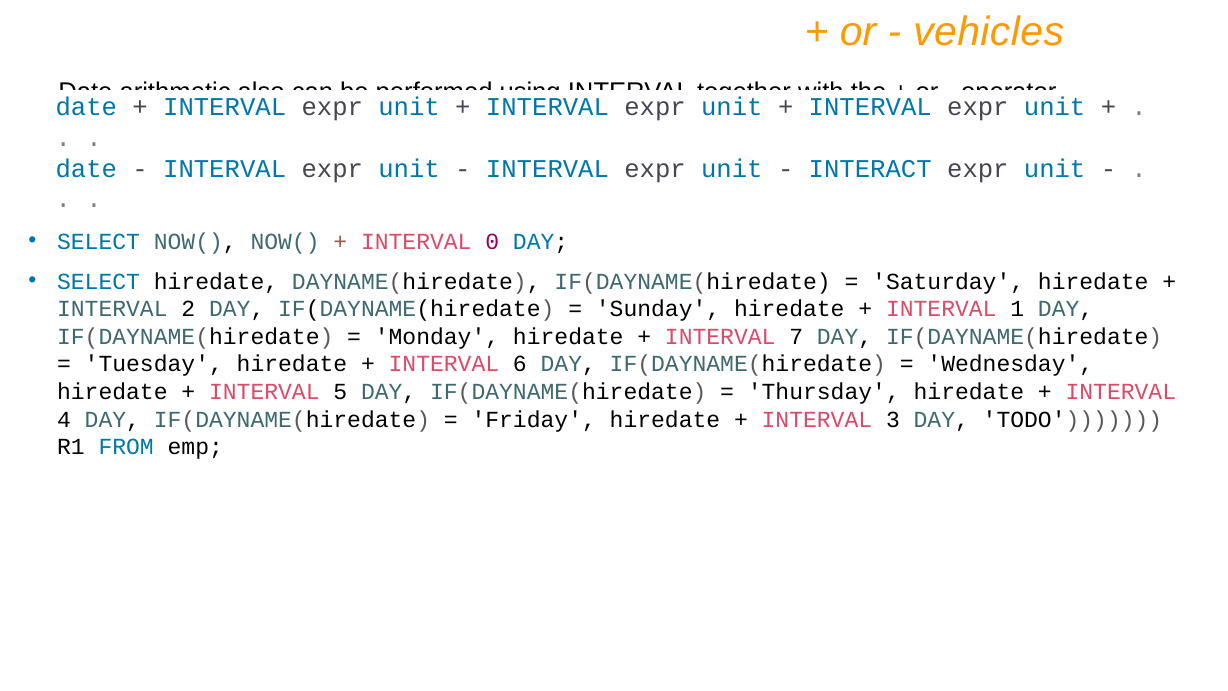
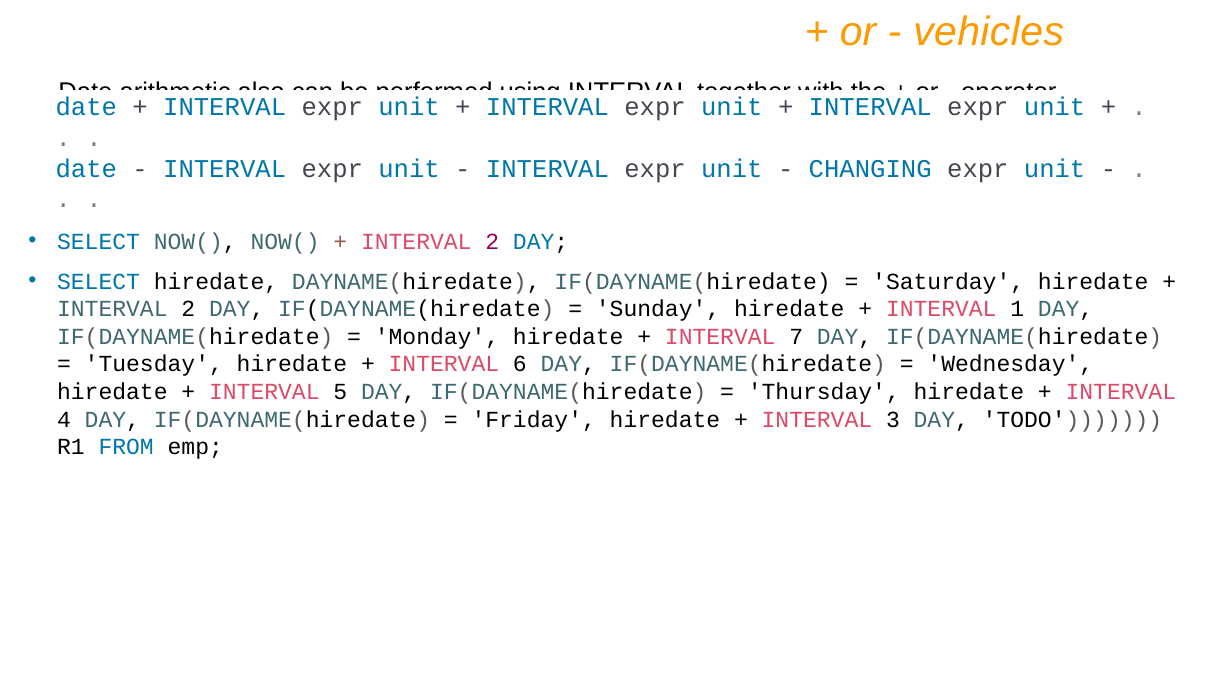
INTERACT: INTERACT -> CHANGING
0 at (492, 241): 0 -> 2
